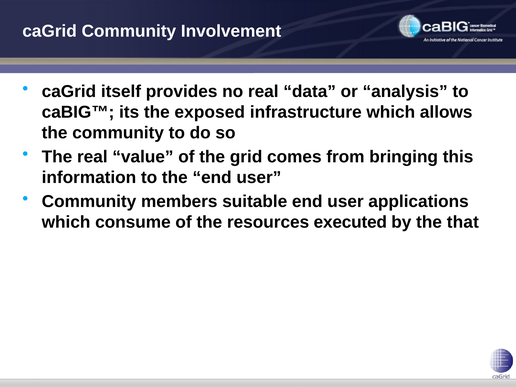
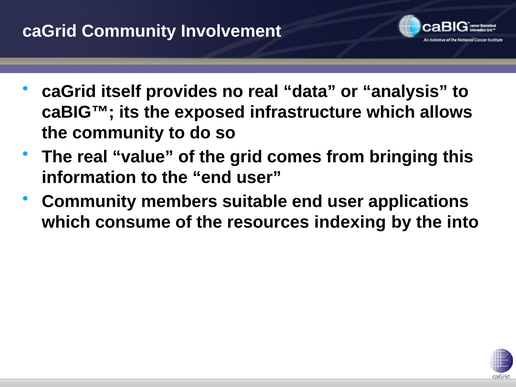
executed: executed -> indexing
that: that -> into
